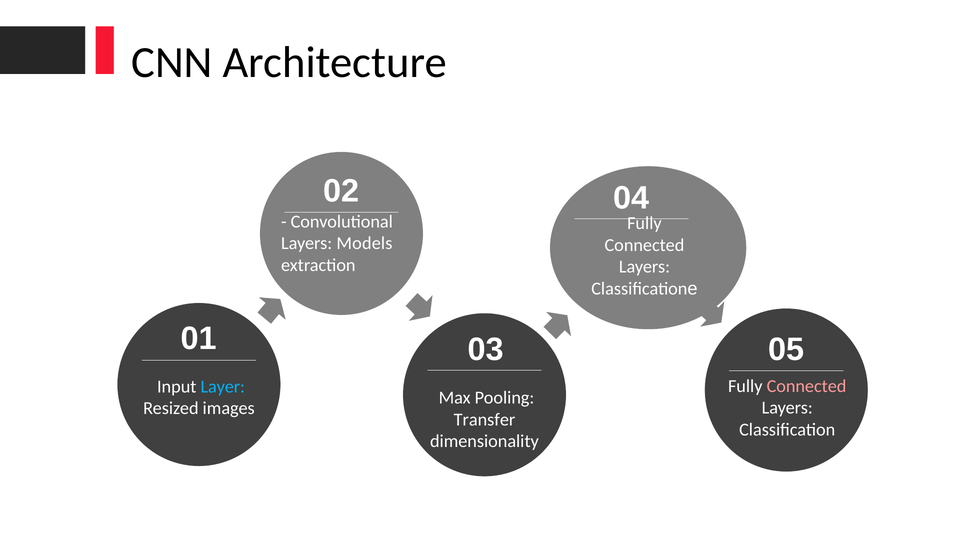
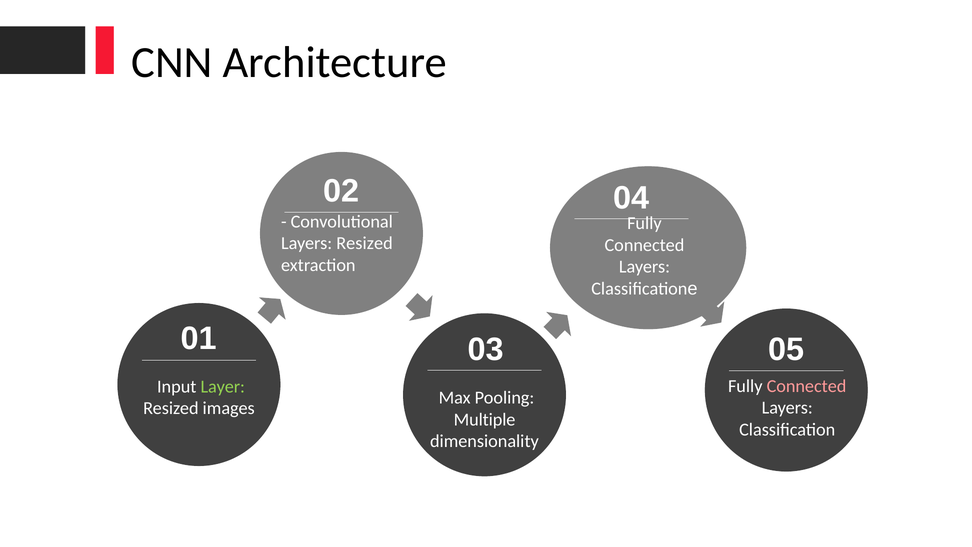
Layers Models: Models -> Resized
Layer colour: light blue -> light green
Transfer: Transfer -> Multiple
